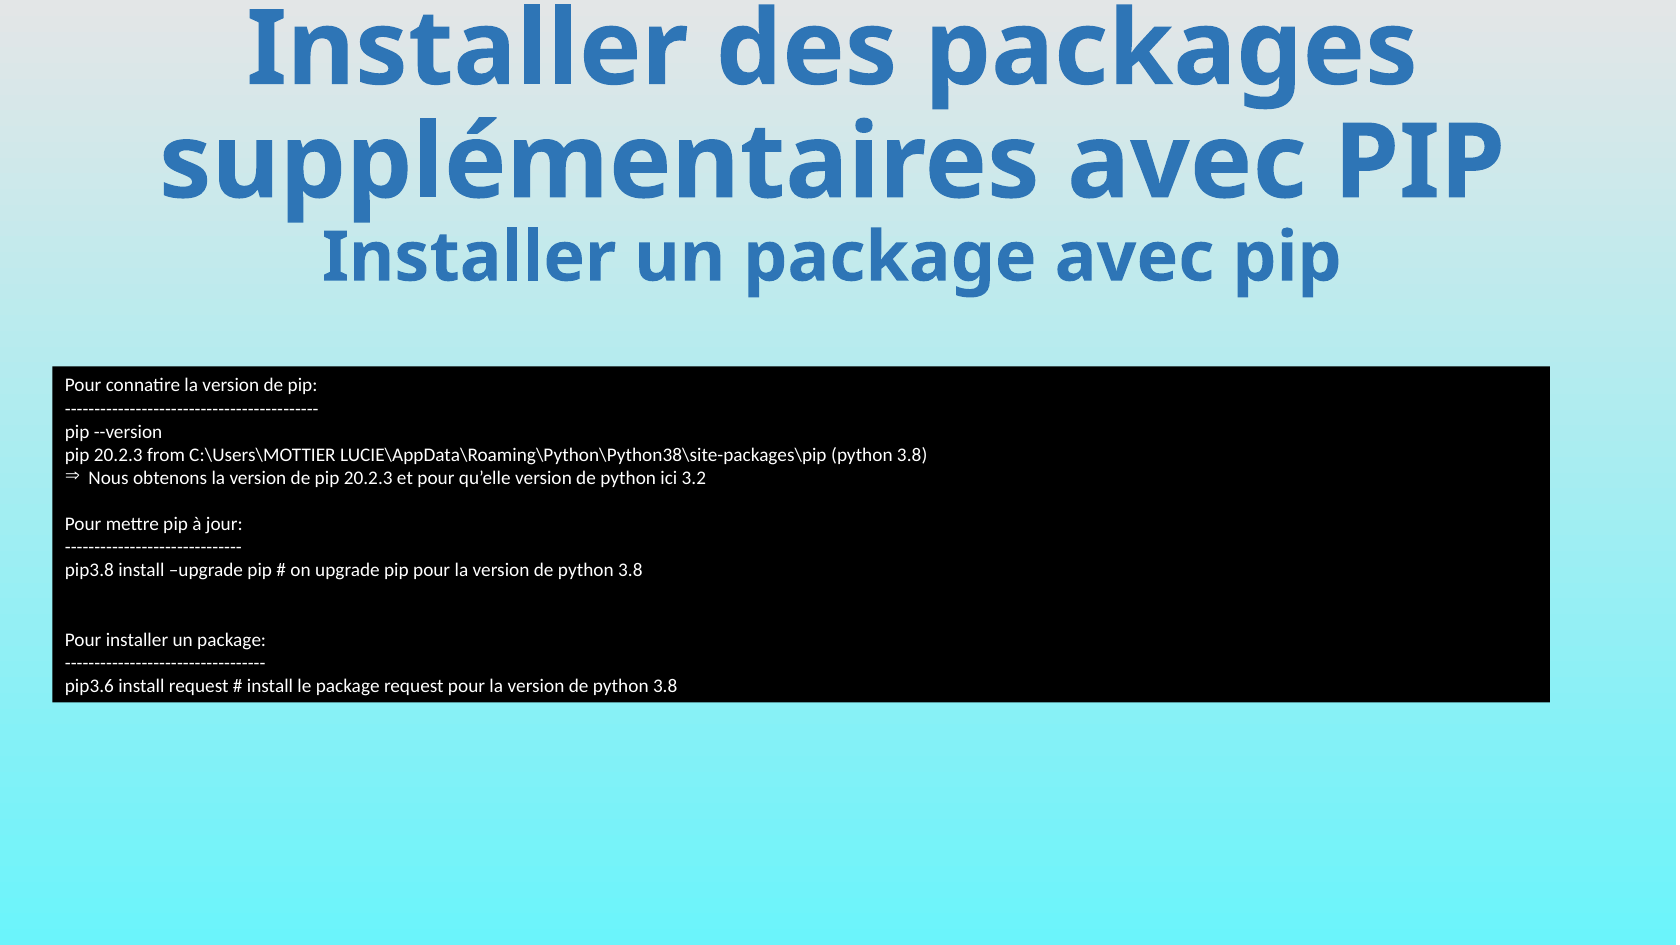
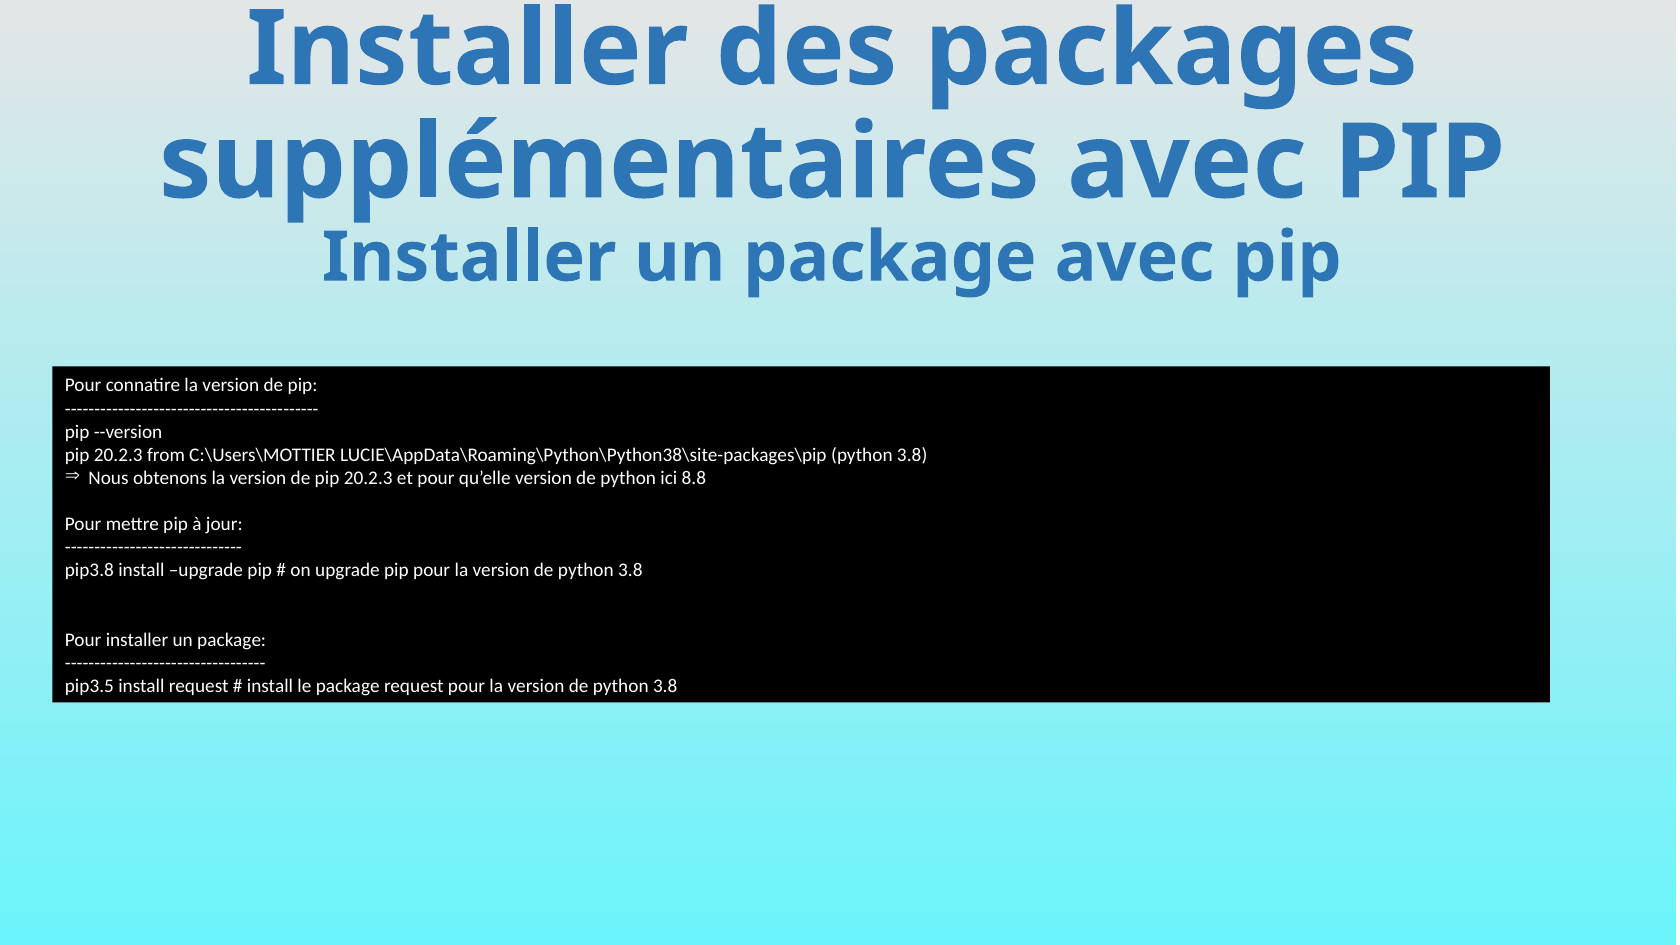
3.2: 3.2 -> 8.8
pip3.6: pip3.6 -> pip3.5
